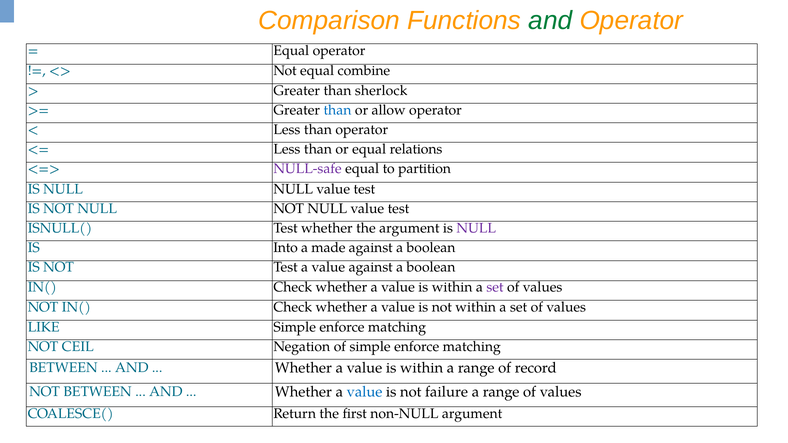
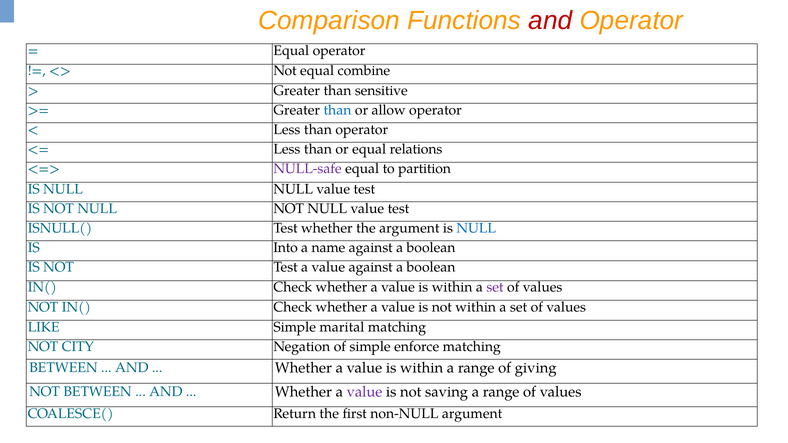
and at (550, 21) colour: green -> red
sherlock: sherlock -> sensitive
NULL at (476, 228) colour: purple -> blue
made: made -> name
LIKE Simple enforce: enforce -> marital
CEIL: CEIL -> CITY
record: record -> giving
value at (365, 392) colour: blue -> purple
failure: failure -> saving
